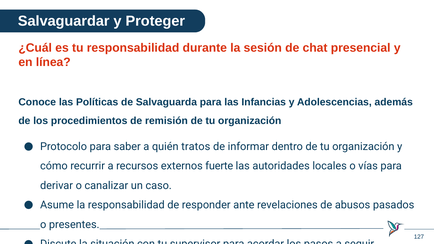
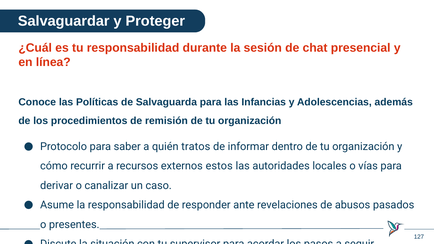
fuerte: fuerte -> estos
